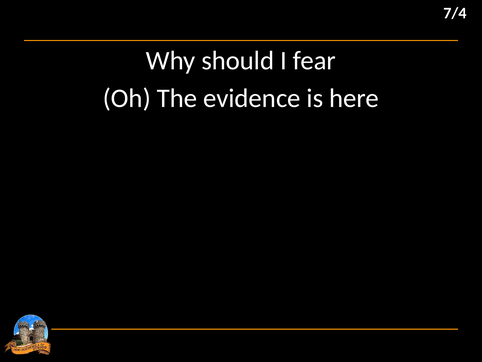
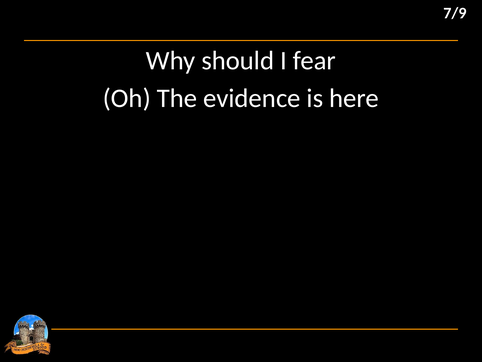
7/4: 7/4 -> 7/9
